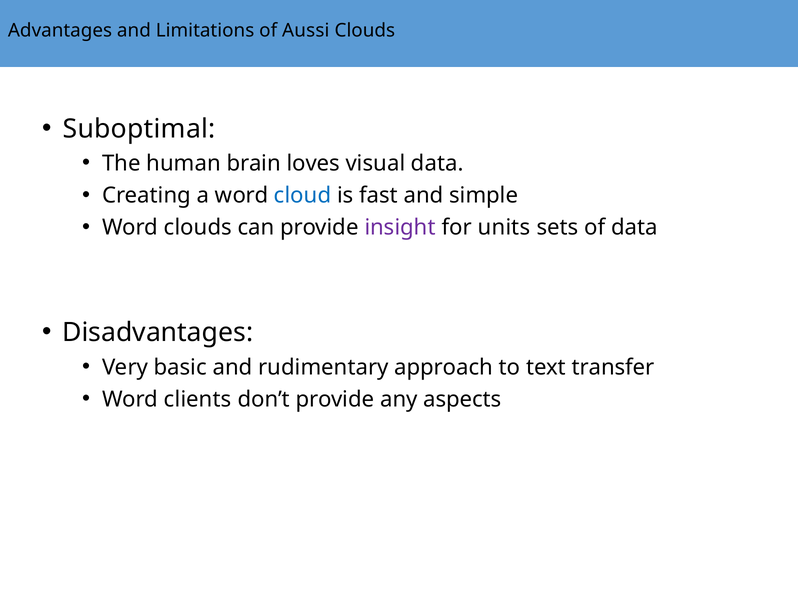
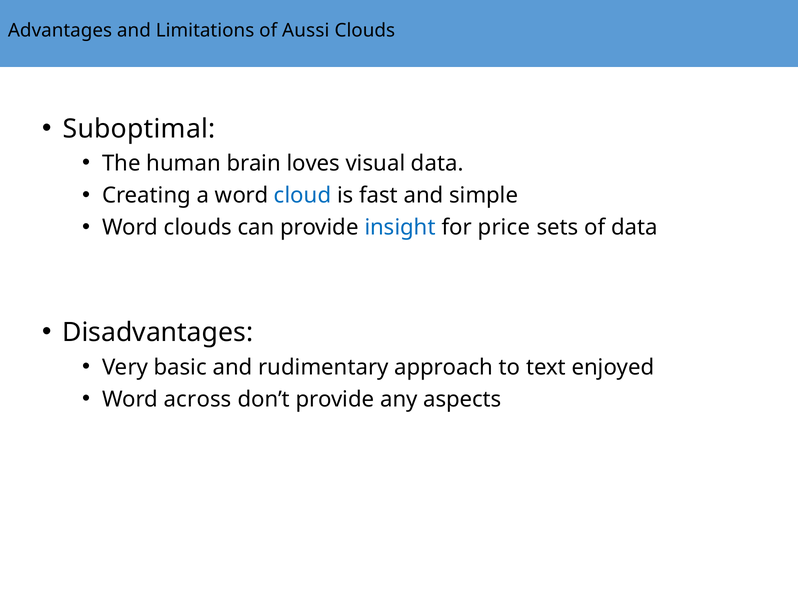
insight colour: purple -> blue
units: units -> price
transfer: transfer -> enjoyed
clients: clients -> across
